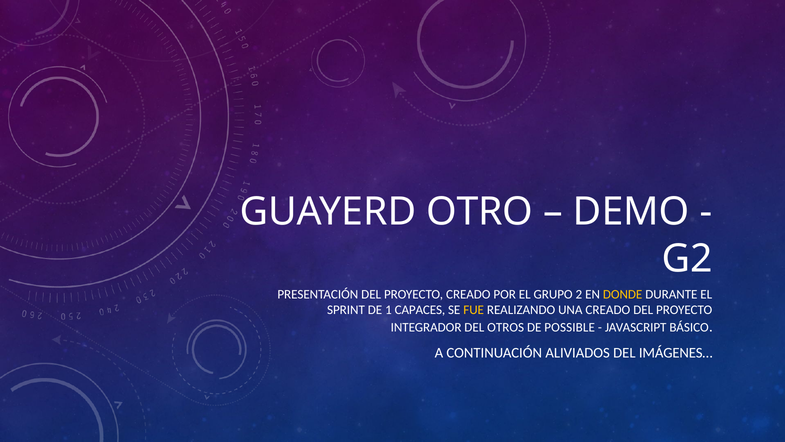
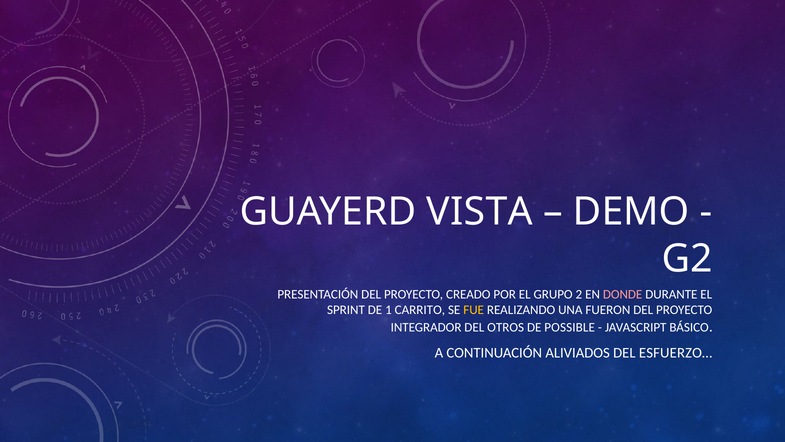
OTRO: OTRO -> VISTA
DONDE colour: yellow -> pink
CAPACES: CAPACES -> CARRITO
UNA CREADO: CREADO -> FUERON
IMÁGENES…: IMÁGENES… -> ESFUERZO…
